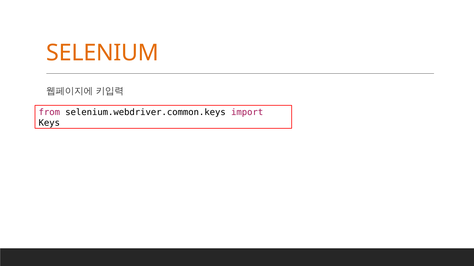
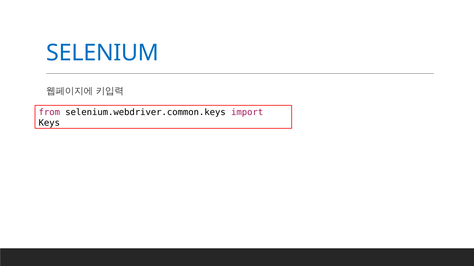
SELENIUM colour: orange -> blue
